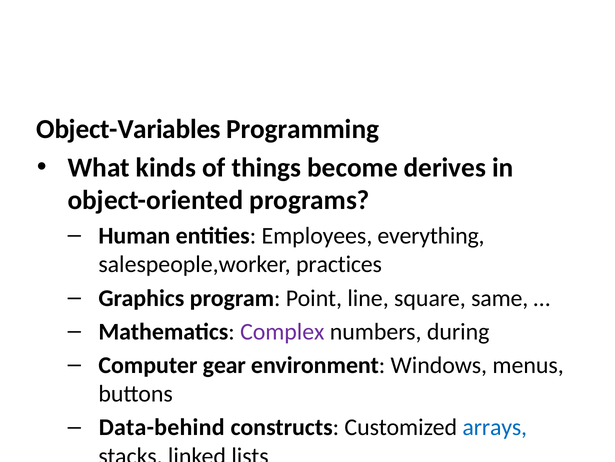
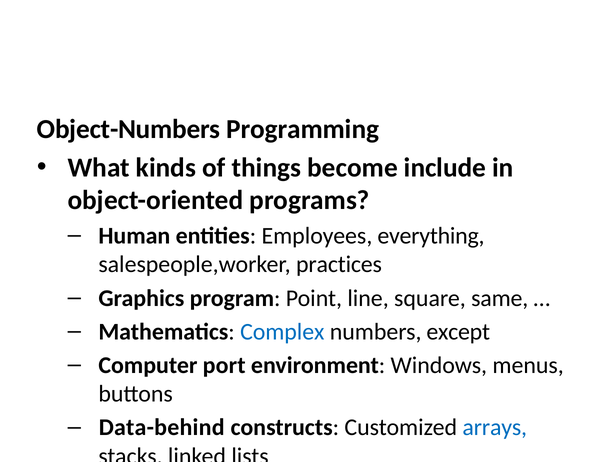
Object-Variables: Object-Variables -> Object-Numbers
derives: derives -> include
Complex colour: purple -> blue
during: during -> except
gear: gear -> port
